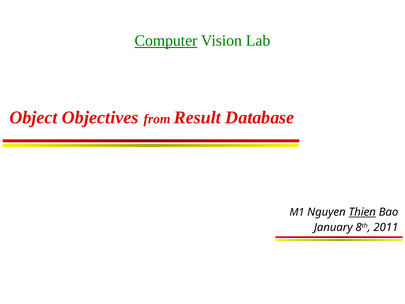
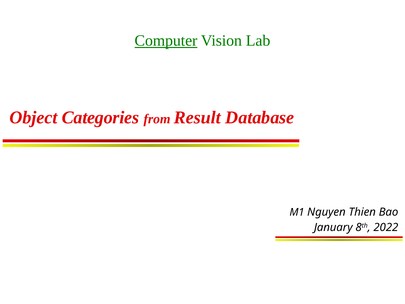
Objectives: Objectives -> Categories
Thien underline: present -> none
2011: 2011 -> 2022
